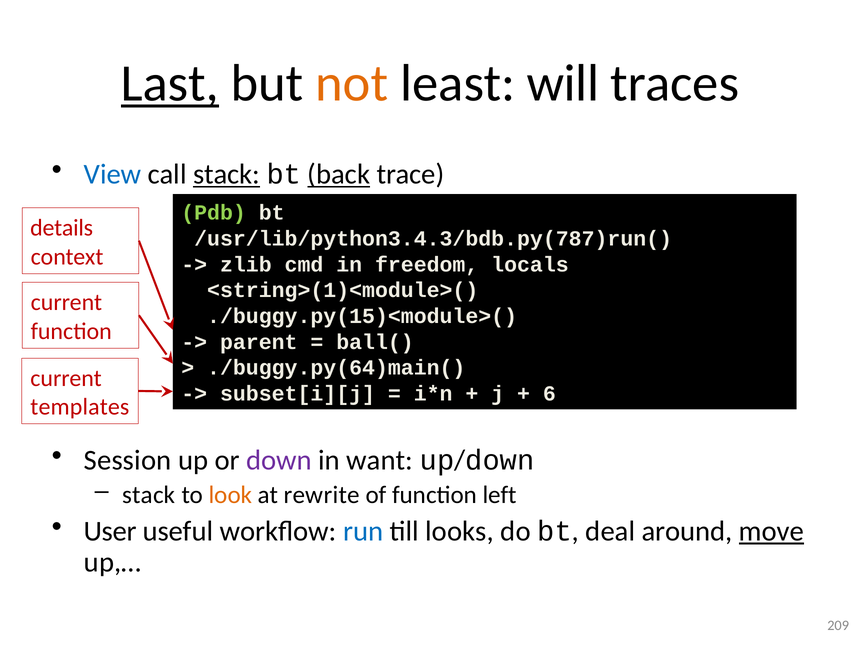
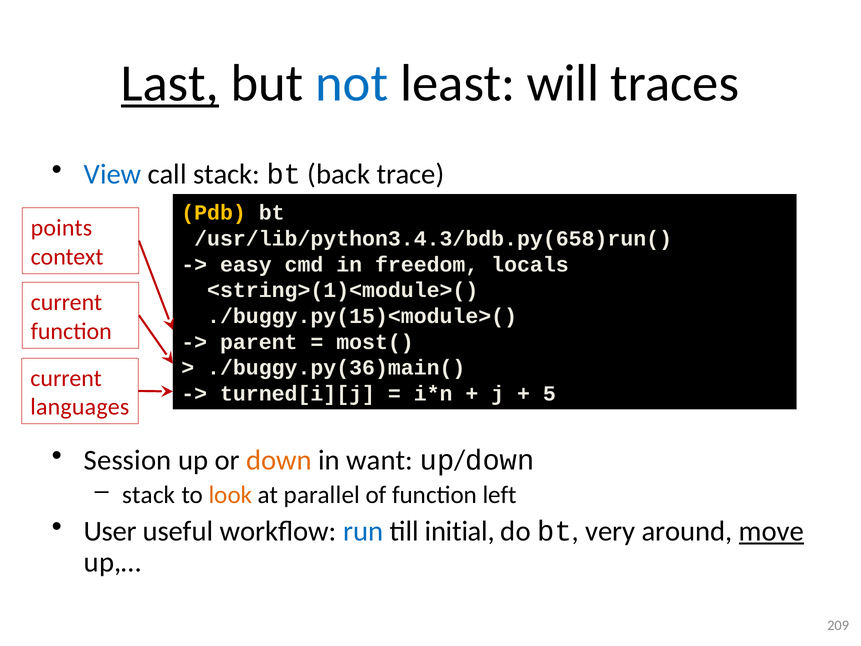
not colour: orange -> blue
stack at (227, 174) underline: present -> none
back underline: present -> none
Pdb colour: light green -> yellow
details: details -> points
/usr/lib/python3.4.3/bdb.py(787)run(: /usr/lib/python3.4.3/bdb.py(787)run( -> /usr/lib/python3.4.3/bdb.py(658)run(
zlib: zlib -> easy
ball(: ball( -> most(
./buggy.py(64)main(: ./buggy.py(64)main( -> ./buggy.py(36)main(
subset[i][j: subset[i][j -> turned[i][j
6: 6 -> 5
templates: templates -> languages
down colour: purple -> orange
rewrite: rewrite -> parallel
looks: looks -> initial
deal: deal -> very
